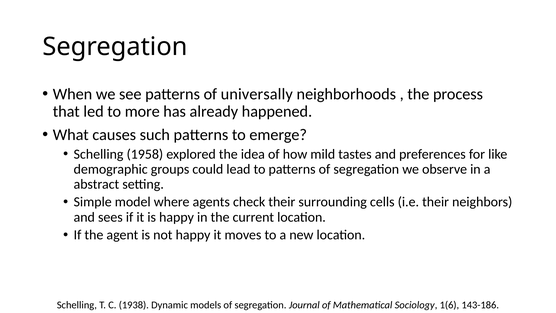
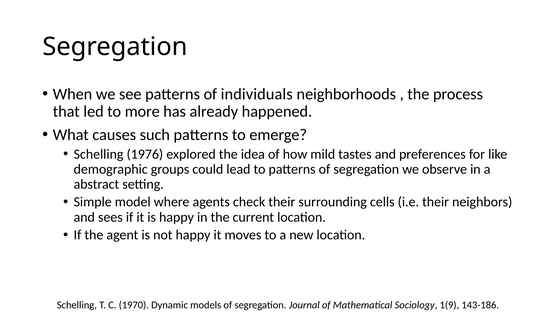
universally: universally -> individuals
1958: 1958 -> 1976
1938: 1938 -> 1970
1(6: 1(6 -> 1(9
